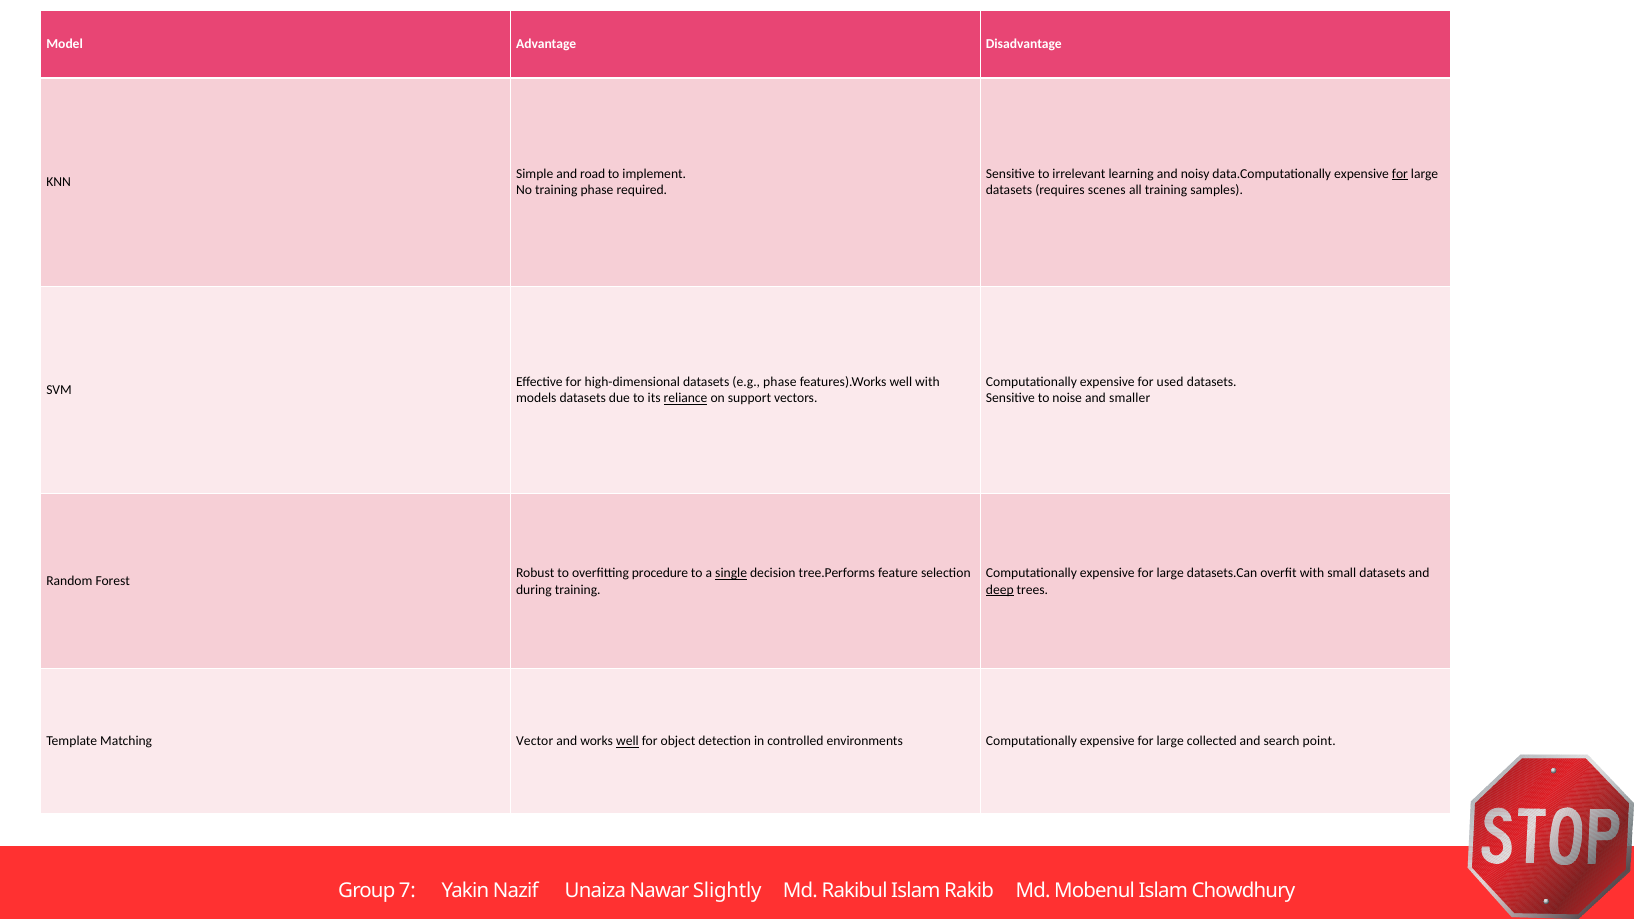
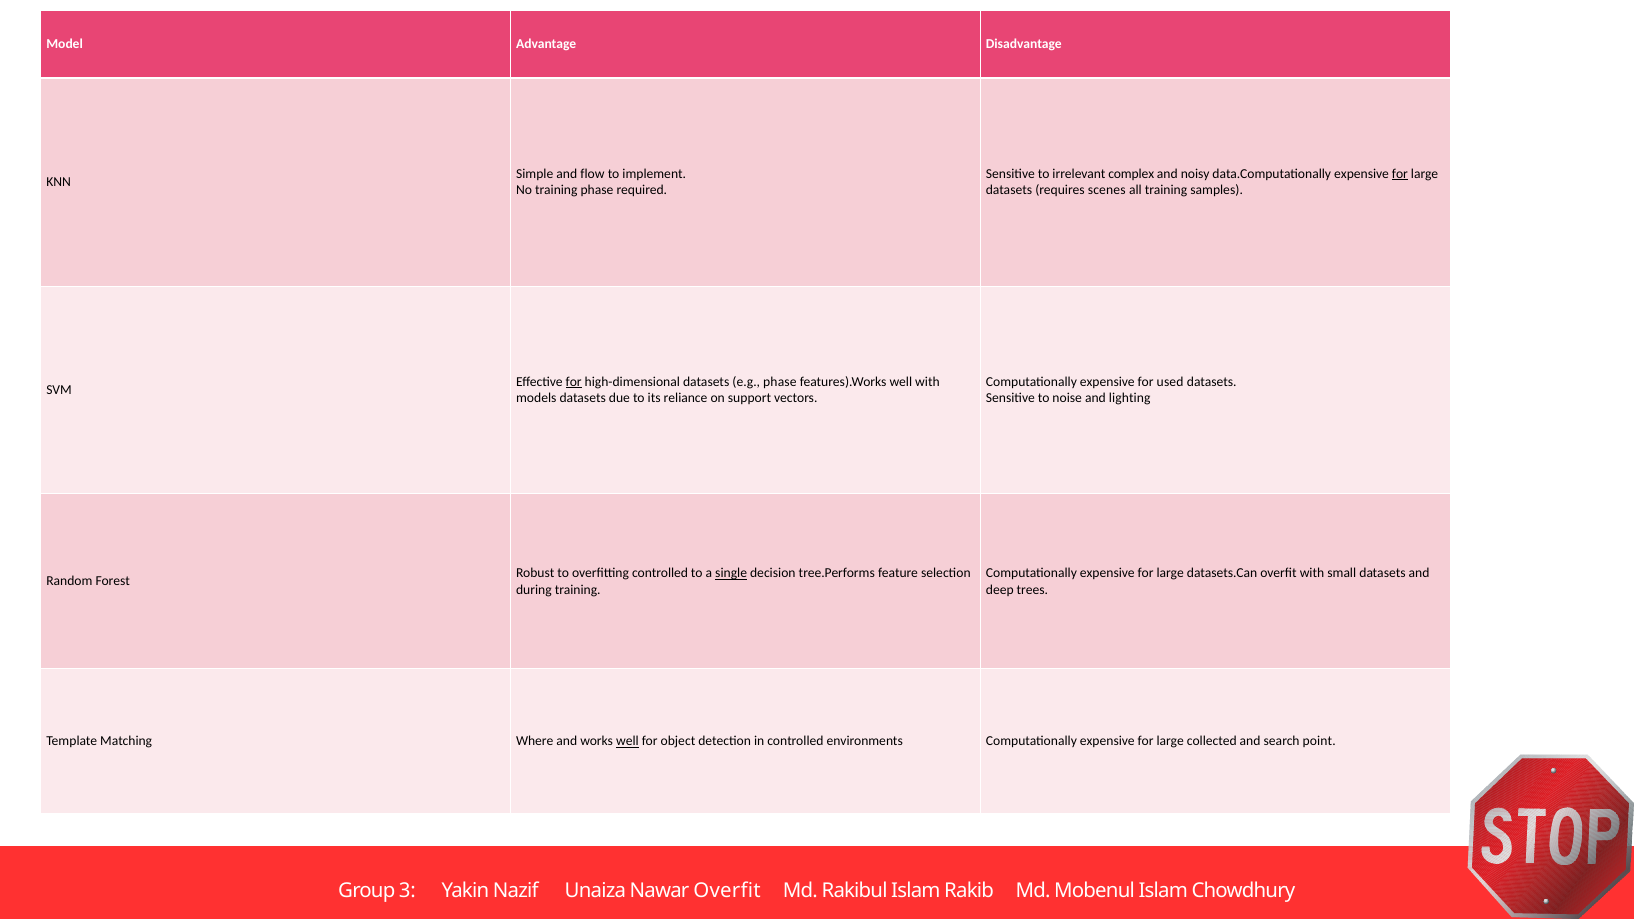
road: road -> flow
learning: learning -> complex
for at (574, 382) underline: none -> present
reliance underline: present -> none
smaller: smaller -> lighting
overfitting procedure: procedure -> controlled
deep underline: present -> none
Vector: Vector -> Where
7: 7 -> 3
Nawar Slightly: Slightly -> Overfit
